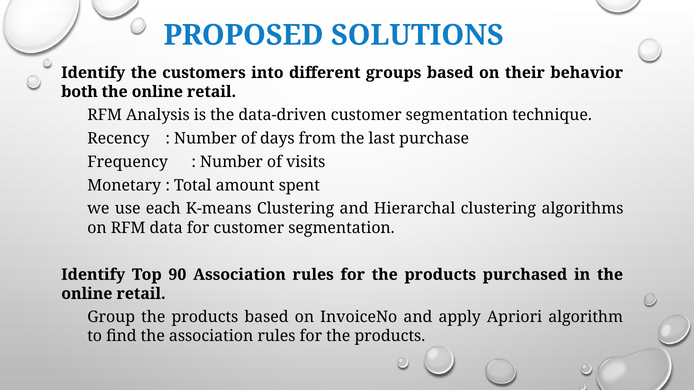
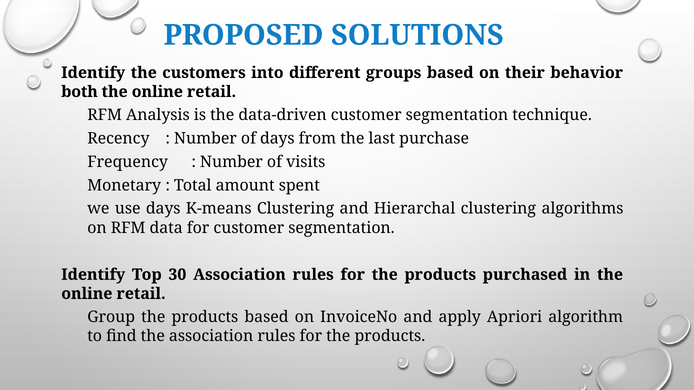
use each: each -> days
90: 90 -> 30
